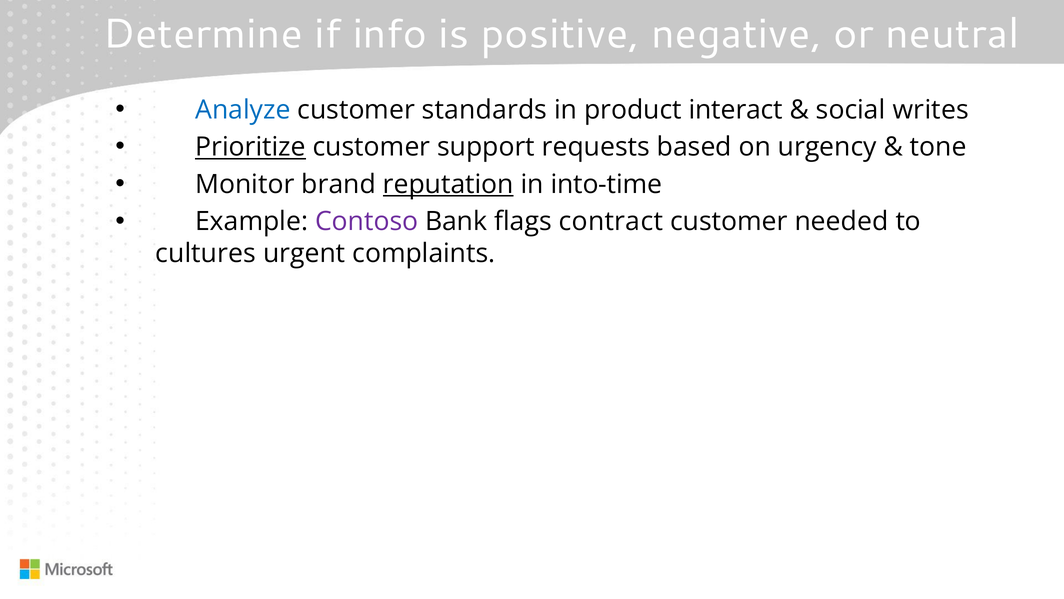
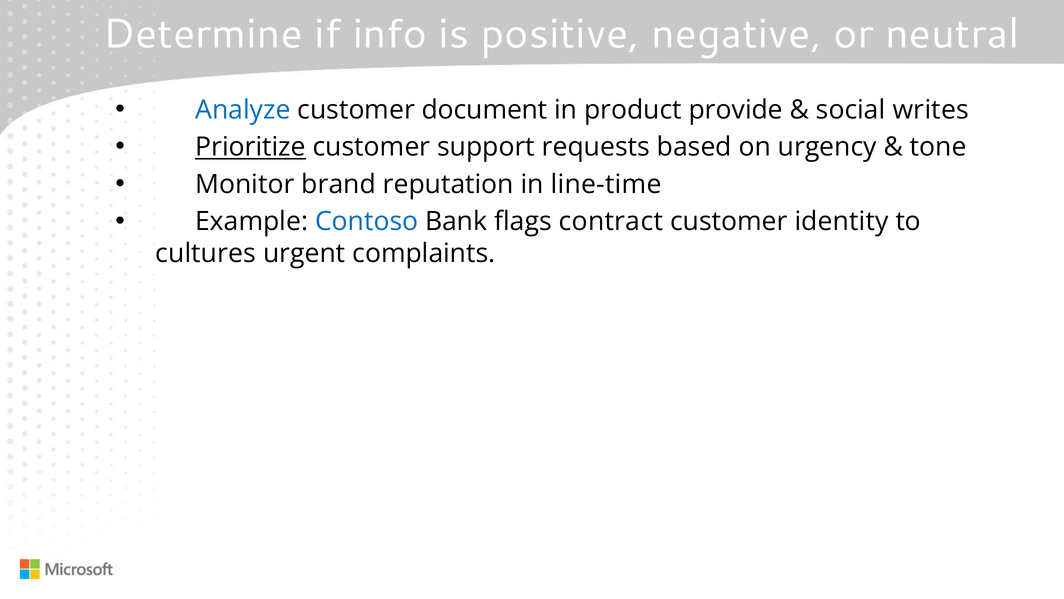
standards: standards -> document
interact: interact -> provide
reputation underline: present -> none
into-time: into-time -> line-time
Contoso colour: purple -> blue
needed: needed -> identity
